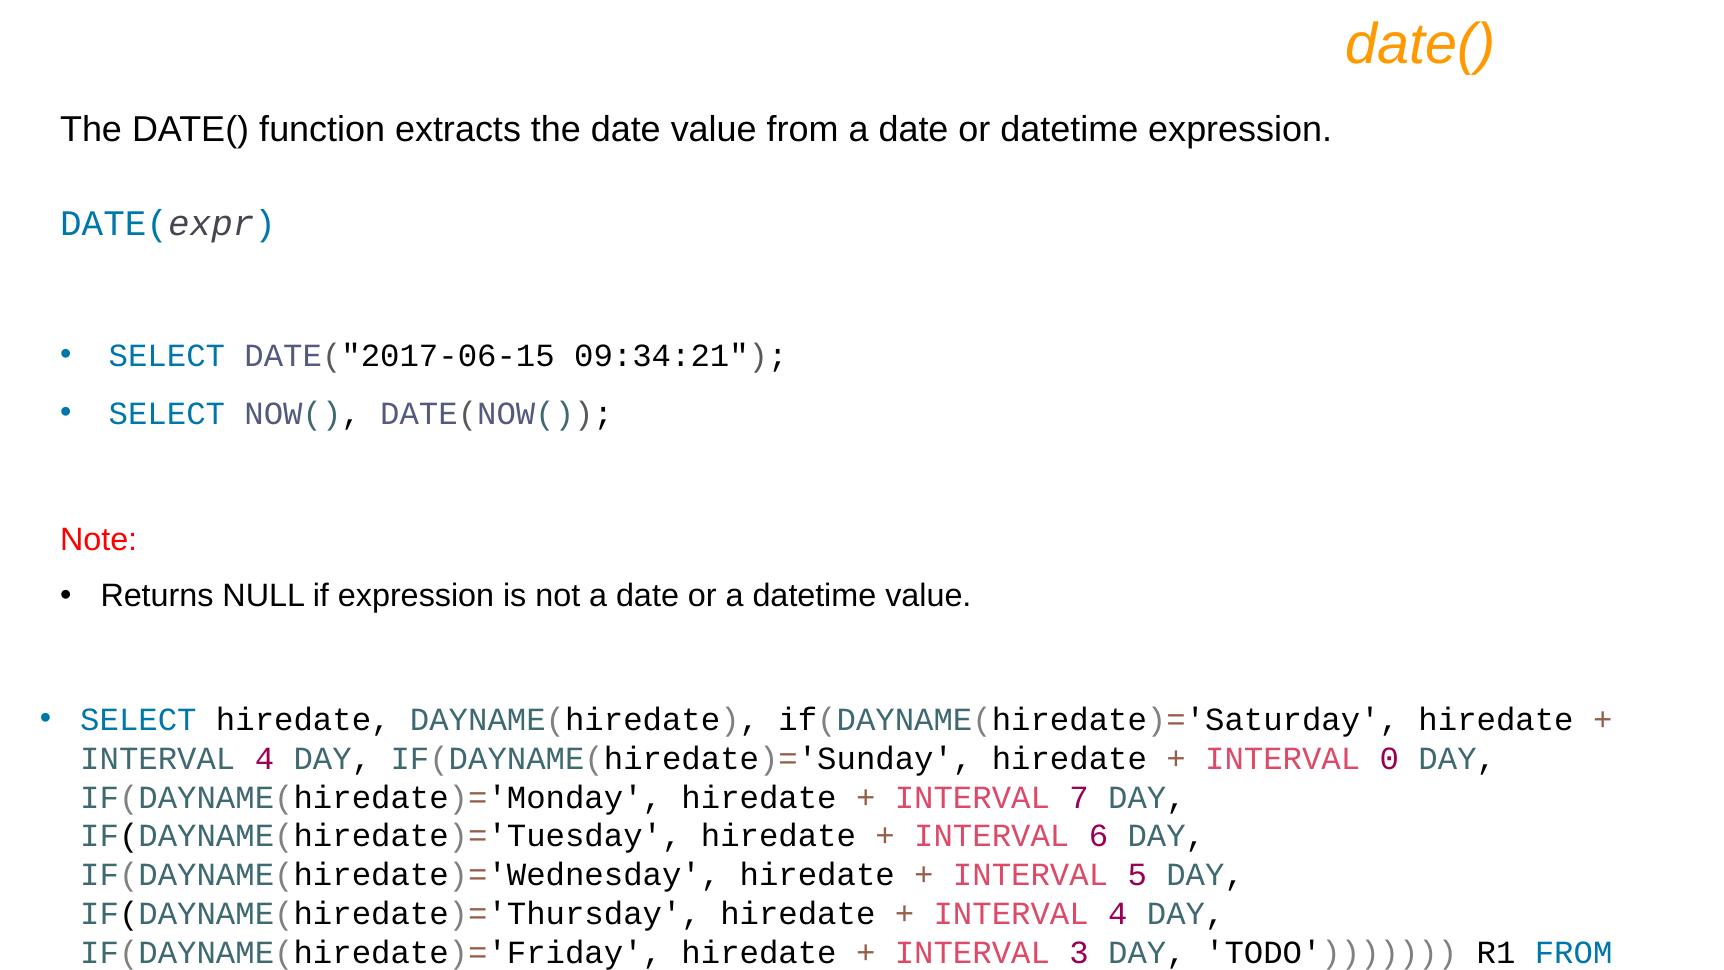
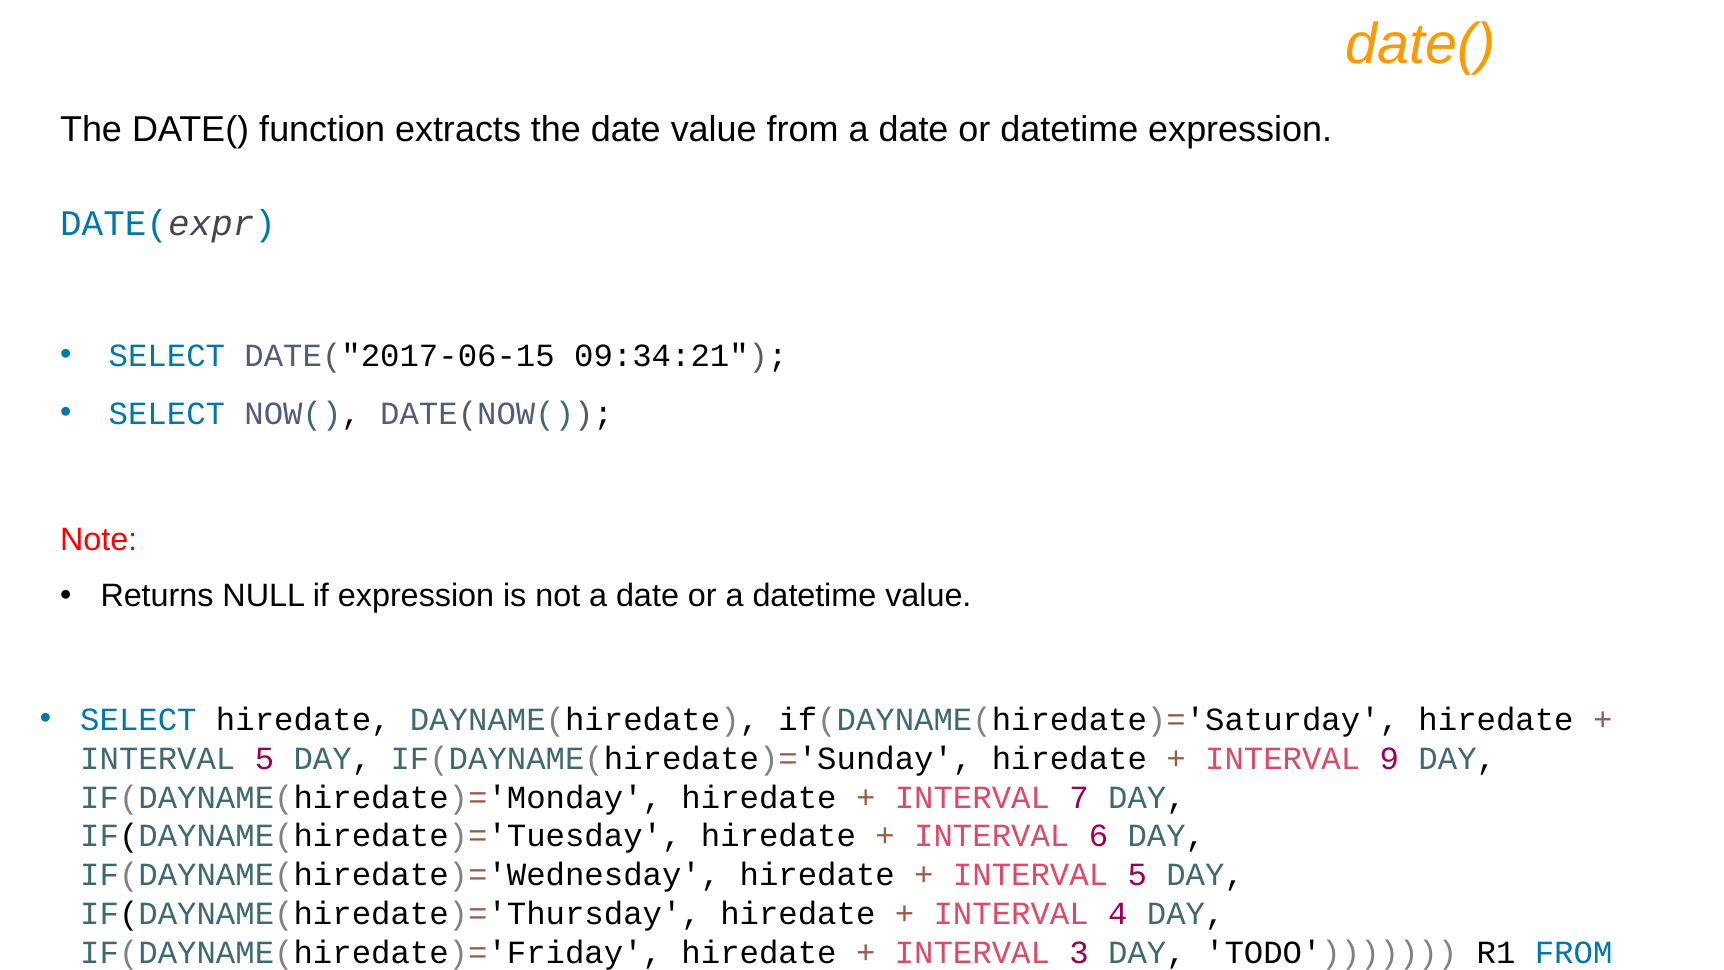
4 at (264, 759): 4 -> 5
0: 0 -> 9
